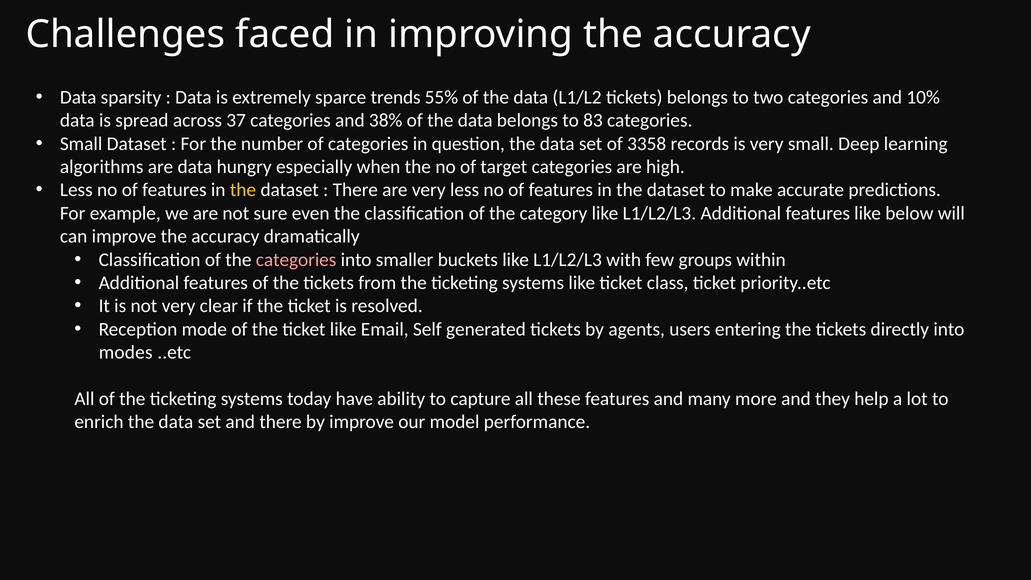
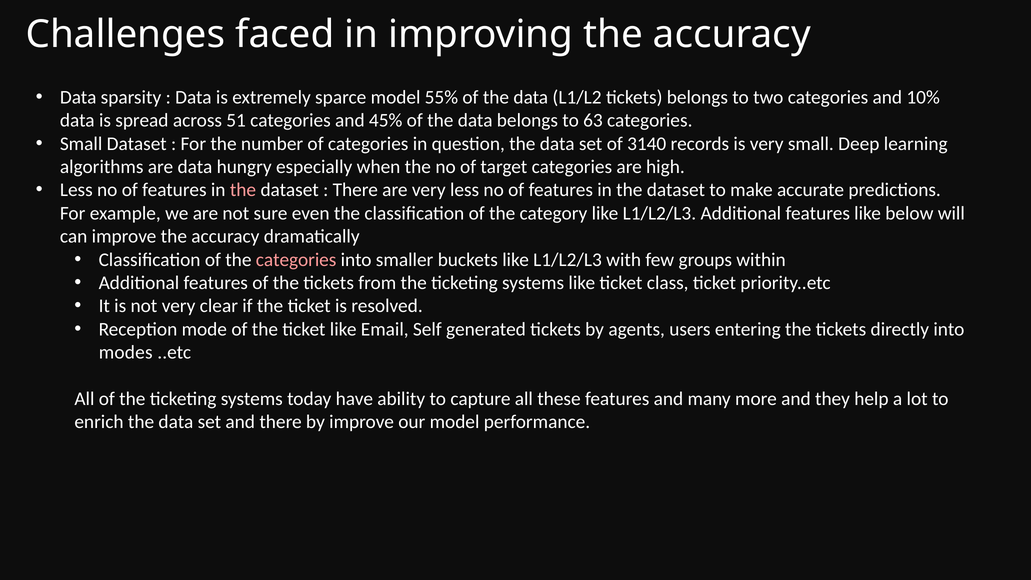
sparce trends: trends -> model
37: 37 -> 51
38%: 38% -> 45%
83: 83 -> 63
3358: 3358 -> 3140
the at (243, 190) colour: yellow -> pink
